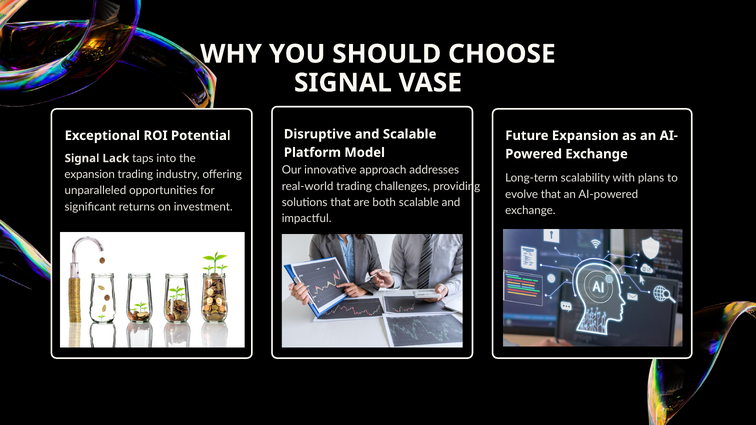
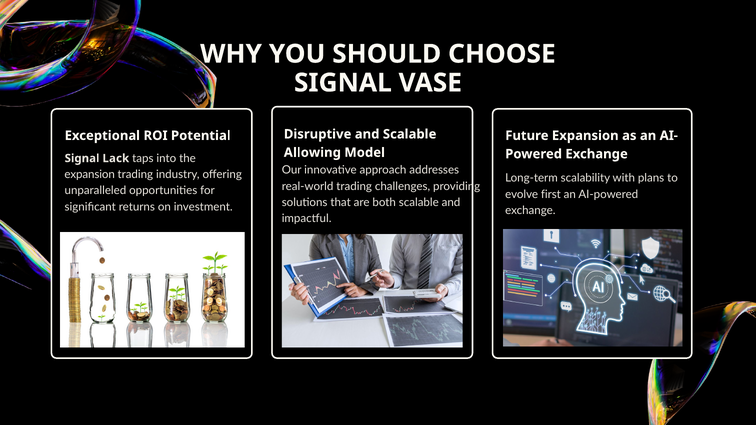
Platform: Platform -> Allowing
evolve that: that -> first
